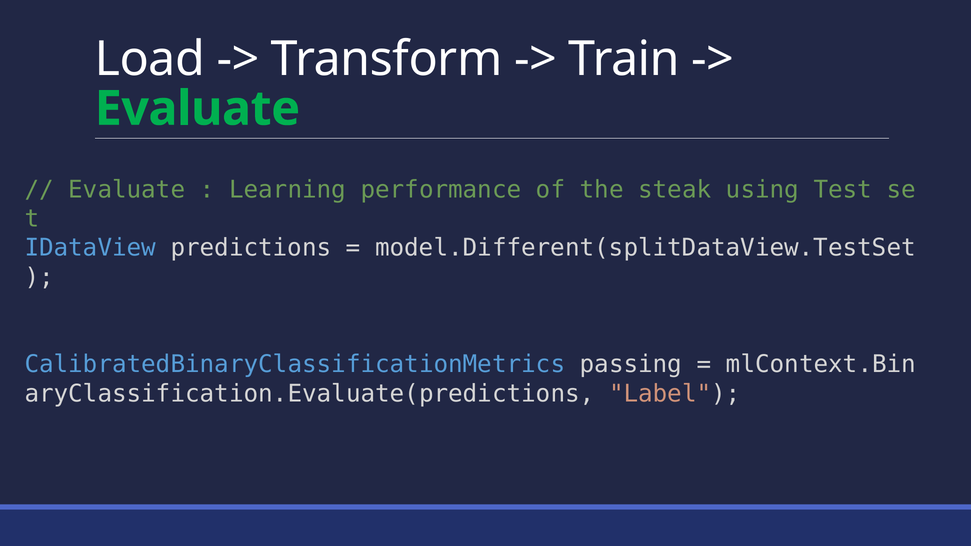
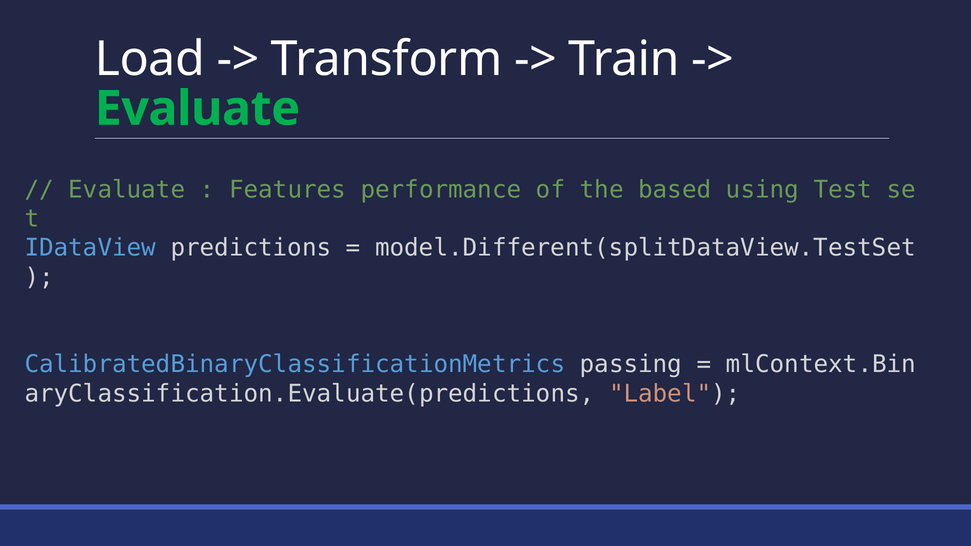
Learning: Learning -> Features
steak: steak -> based
